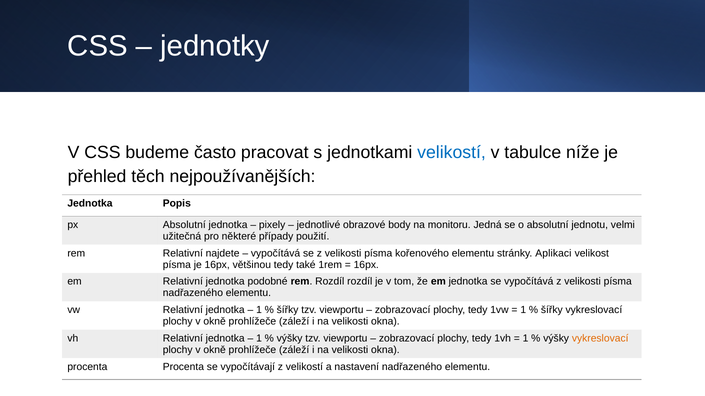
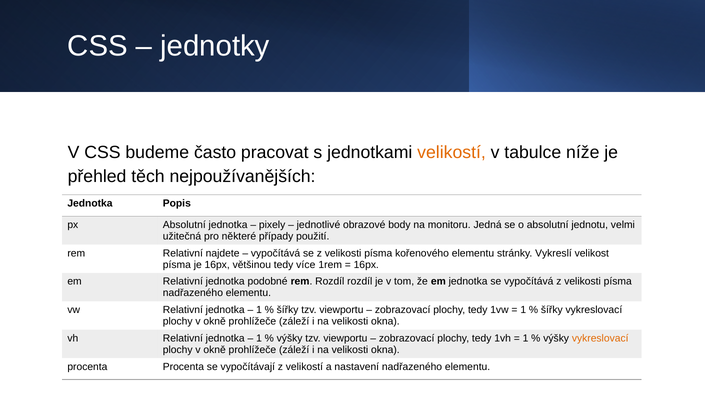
velikostí at (452, 152) colour: blue -> orange
Aplikaci: Aplikaci -> Vykreslí
také: také -> více
